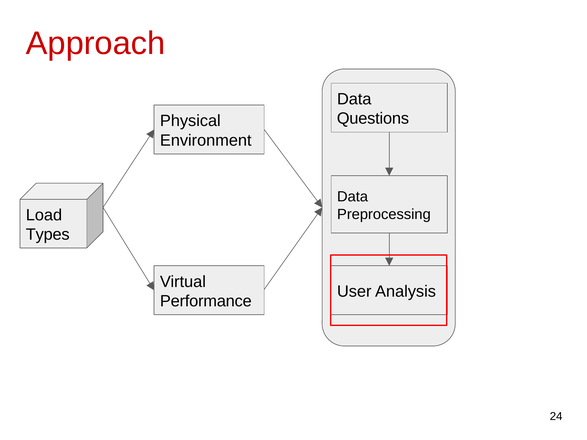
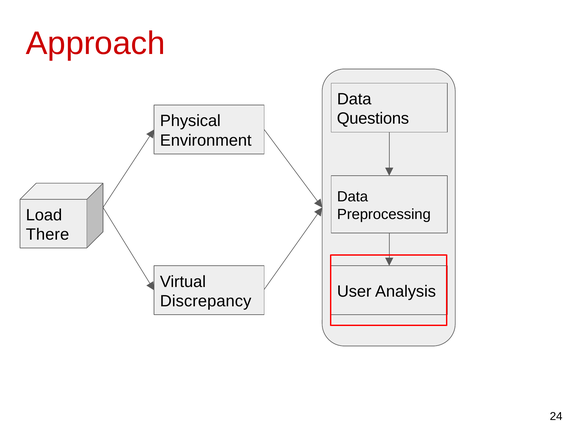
Types: Types -> There
Performance: Performance -> Discrepancy
